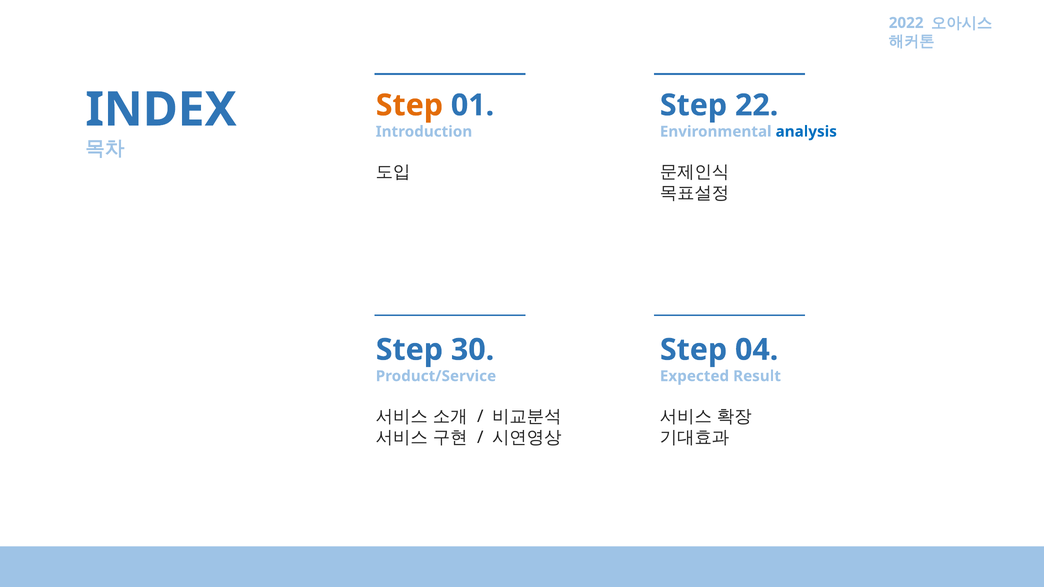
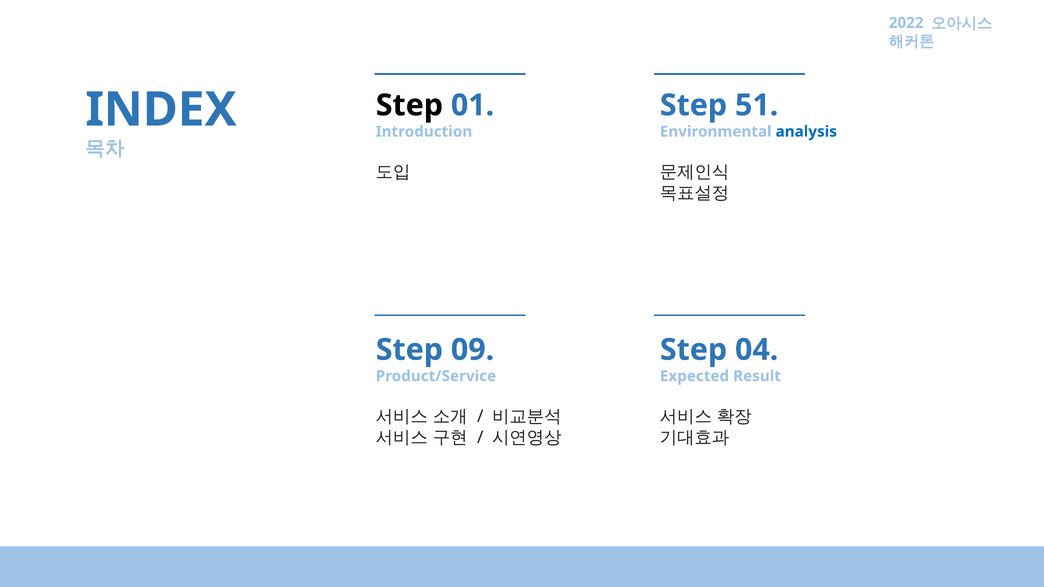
Step at (409, 105) colour: orange -> black
22: 22 -> 51
30: 30 -> 09
